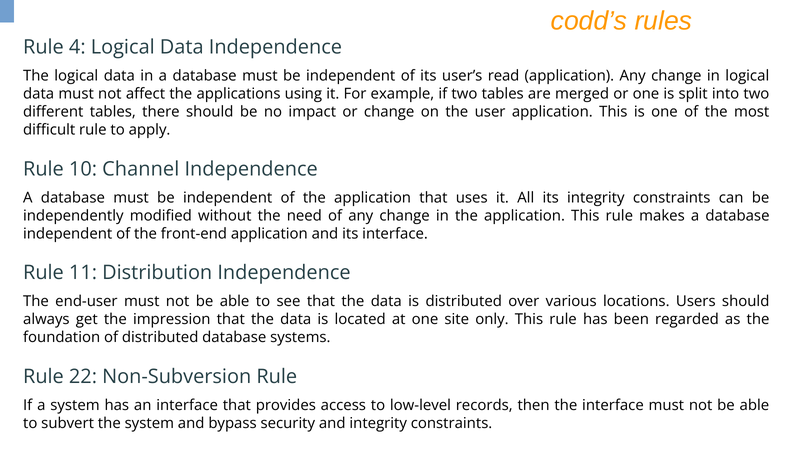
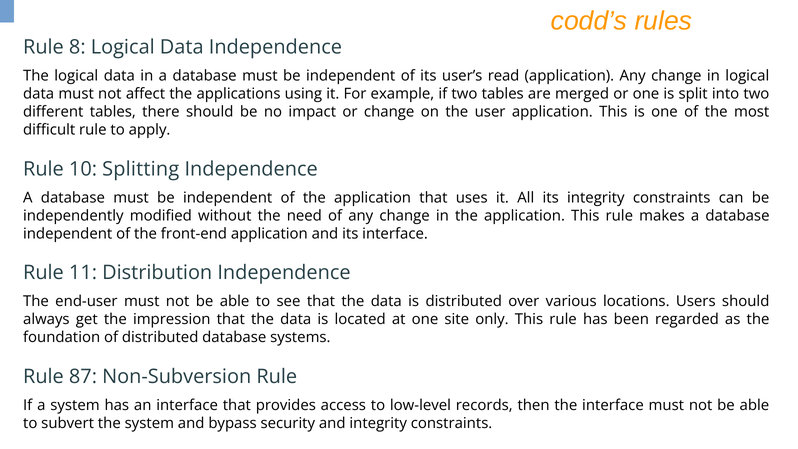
4: 4 -> 8
Channel: Channel -> Splitting
22: 22 -> 87
